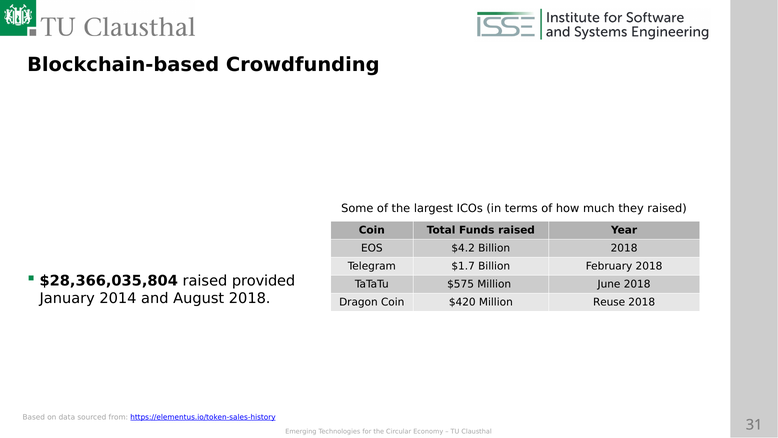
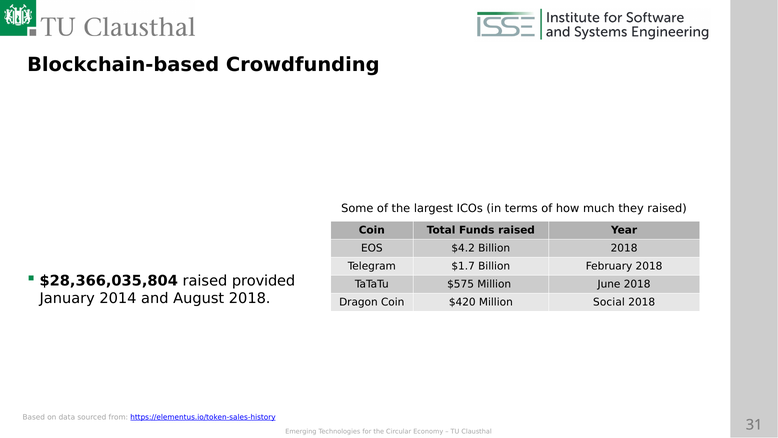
Reuse: Reuse -> Social
